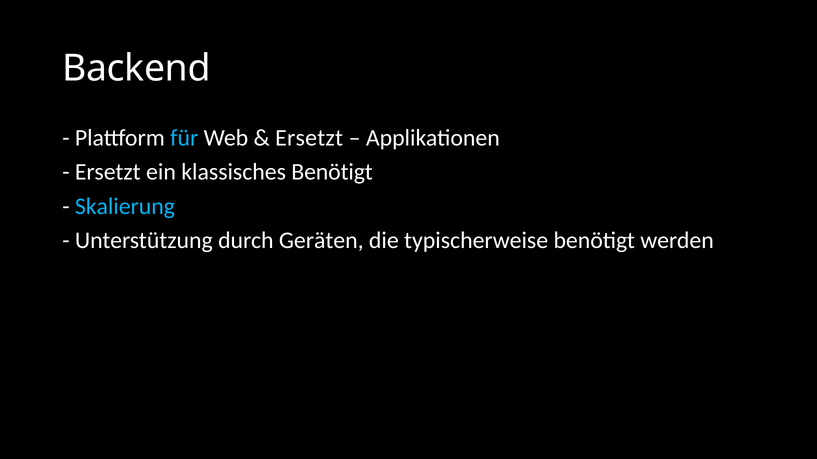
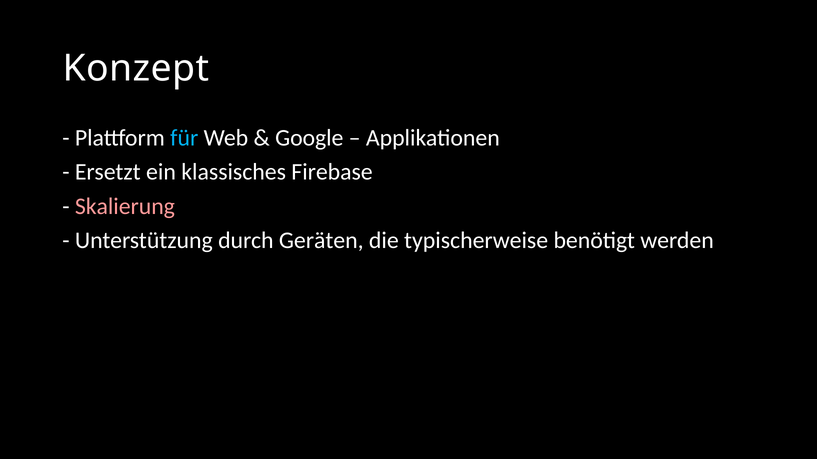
Backend: Backend -> Konzept
Ersetzt at (309, 138): Ersetzt -> Google
klassisches Benötigt: Benötigt -> Firebase
Skalierung colour: light blue -> pink
